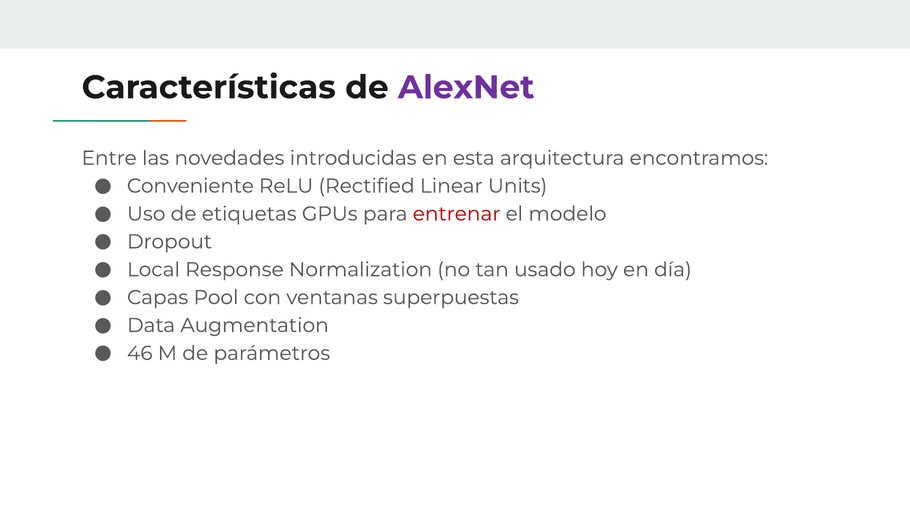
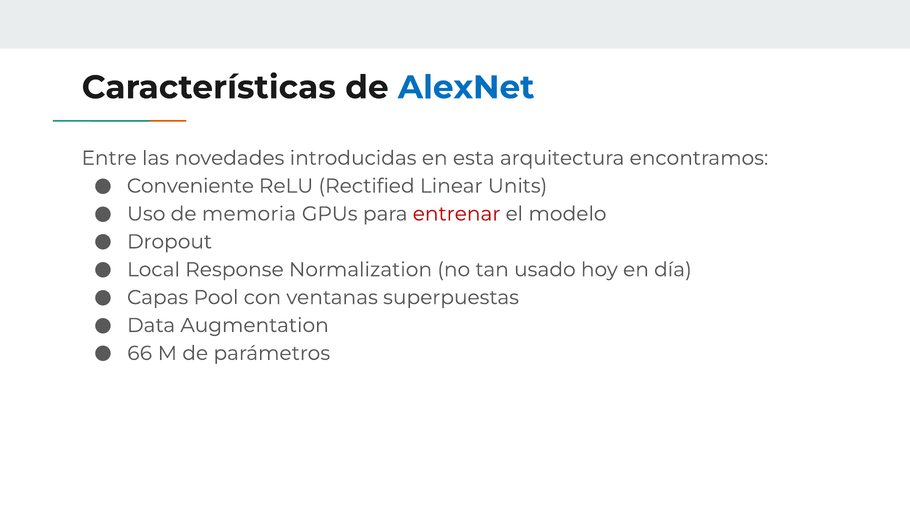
AlexNet colour: purple -> blue
etiquetas: etiquetas -> memoria
46: 46 -> 66
